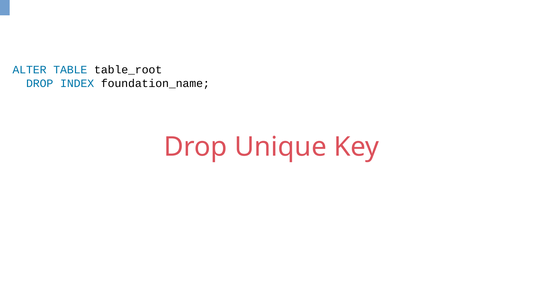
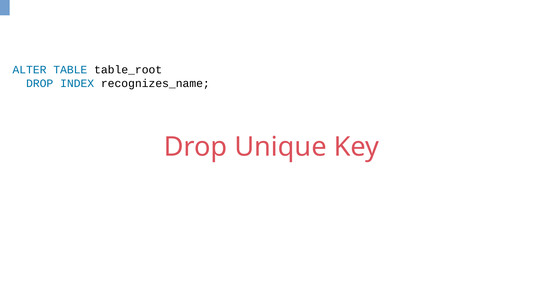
foundation_name: foundation_name -> recognizes_name
